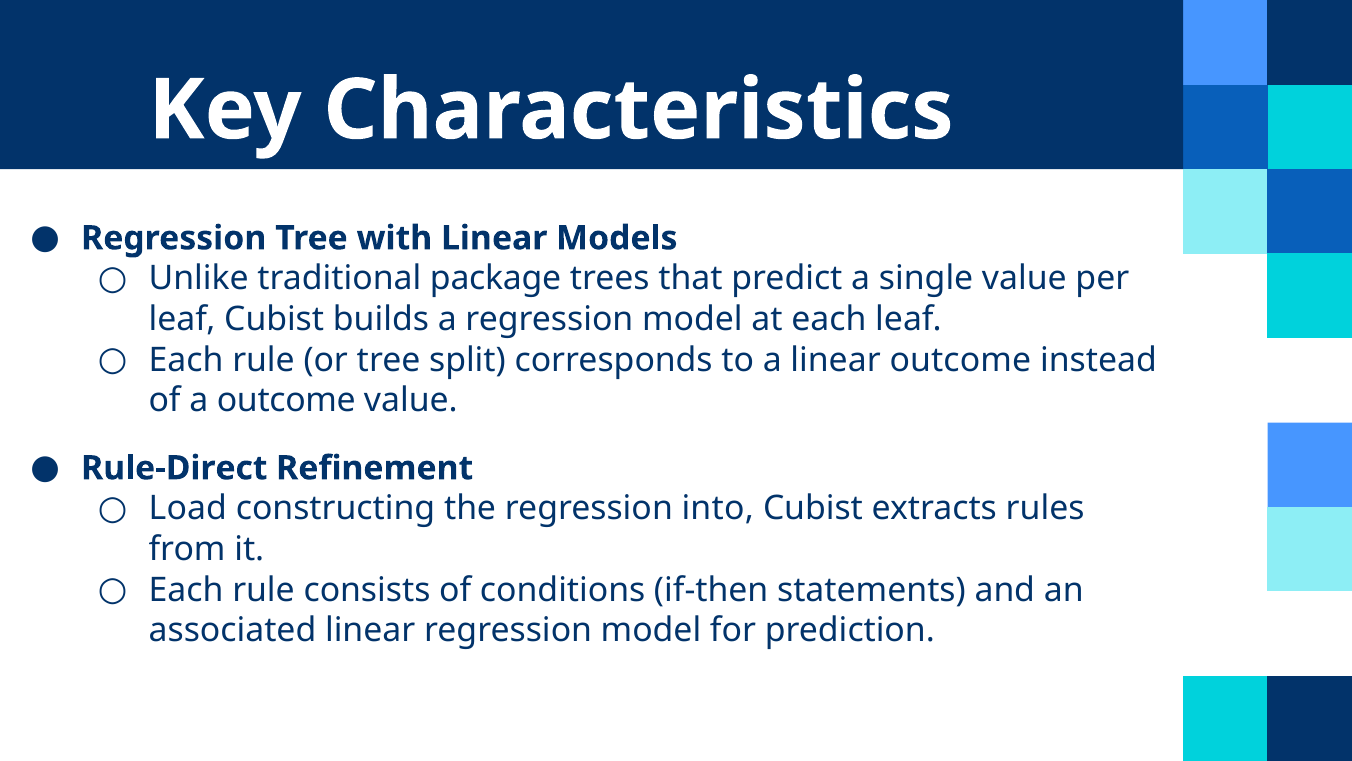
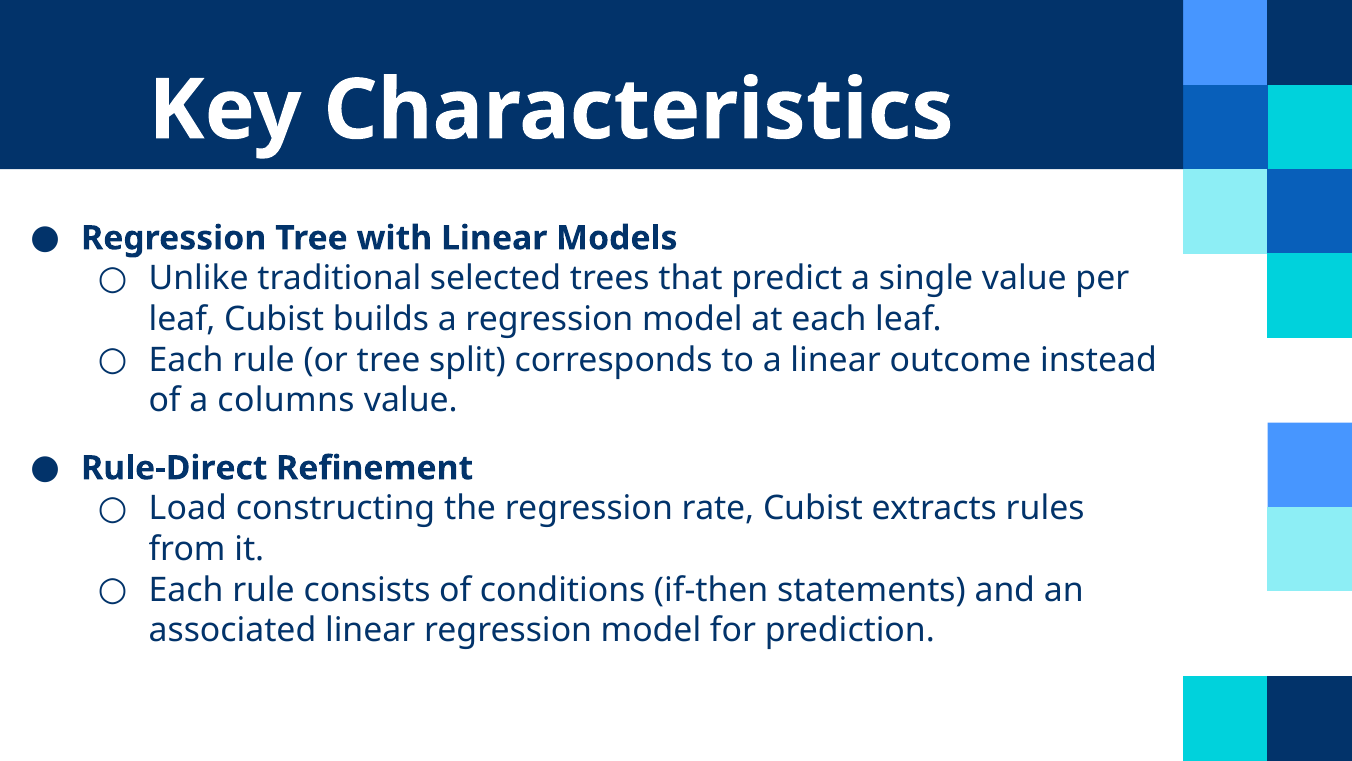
package: package -> selected
a outcome: outcome -> columns
into: into -> rate
